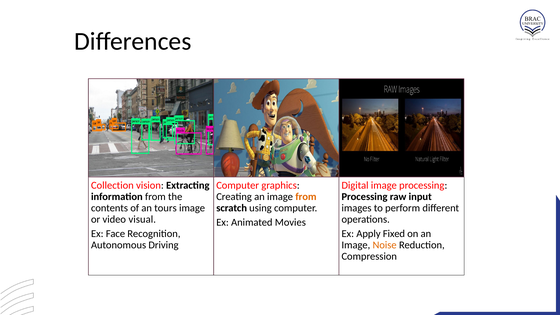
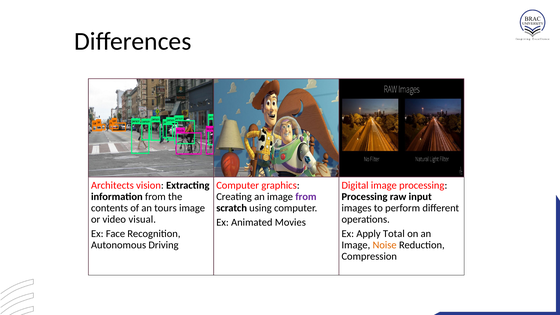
Collection: Collection -> Architects
from at (306, 197) colour: orange -> purple
Fixed: Fixed -> Total
